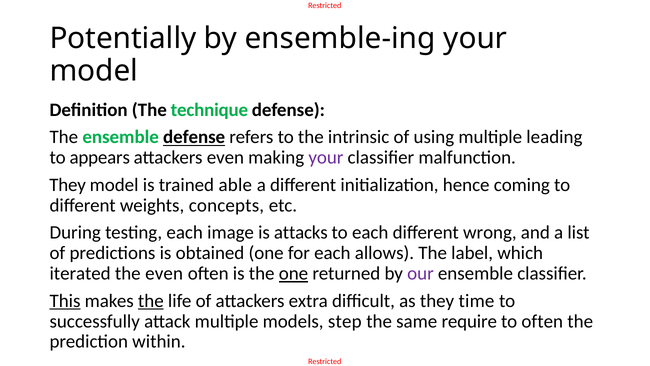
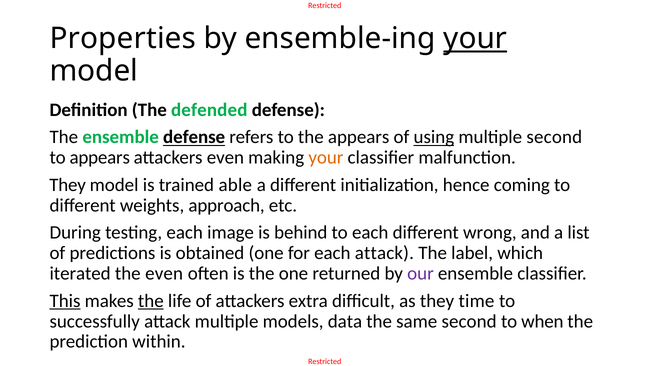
Potentially: Potentially -> Properties
your at (475, 39) underline: none -> present
technique: technique -> defended
the intrinsic: intrinsic -> appears
using underline: none -> present
multiple leading: leading -> second
your at (326, 158) colour: purple -> orange
concepts: concepts -> approach
attacks: attacks -> behind
each allows: allows -> attack
one at (293, 273) underline: present -> none
step: step -> data
same require: require -> second
to often: often -> when
